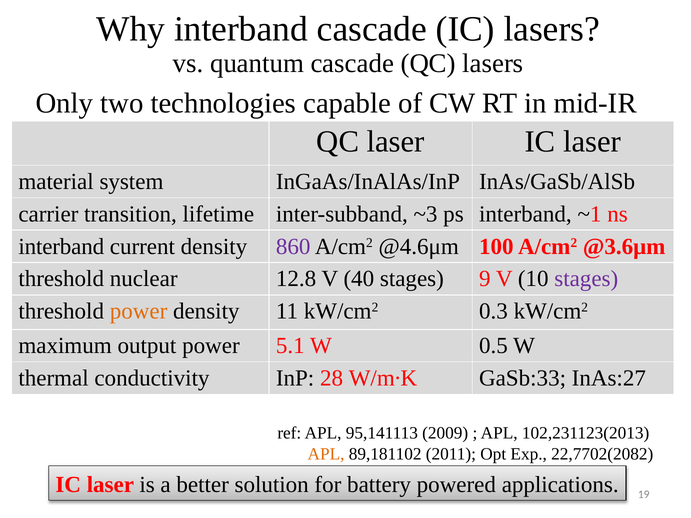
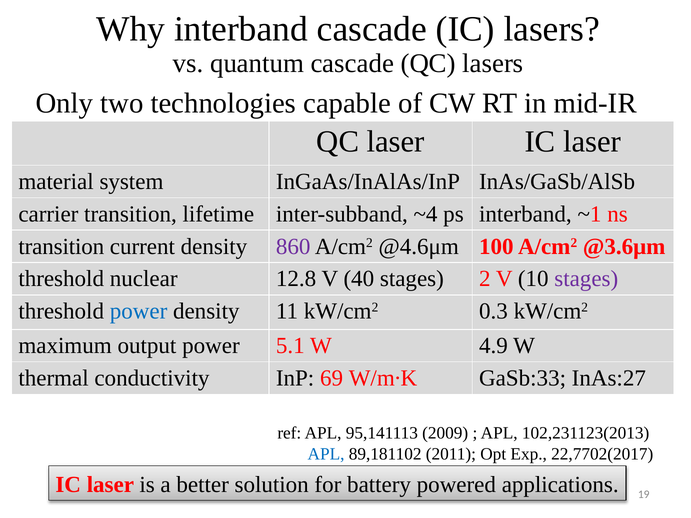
~3: ~3 -> ~4
interband at (61, 247): interband -> transition
9: 9 -> 2
power at (139, 311) colour: orange -> blue
0.5: 0.5 -> 4.9
28: 28 -> 69
APL at (326, 454) colour: orange -> blue
22,7702(2082: 22,7702(2082 -> 22,7702(2017
